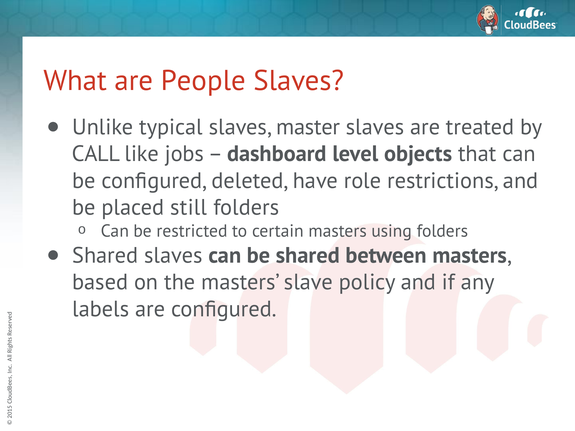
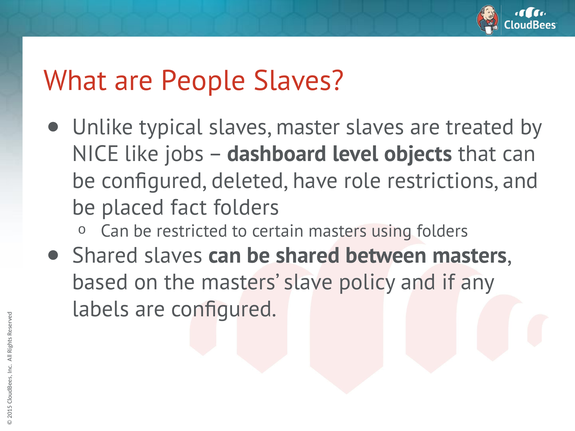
CALL: CALL -> NICE
still: still -> fact
